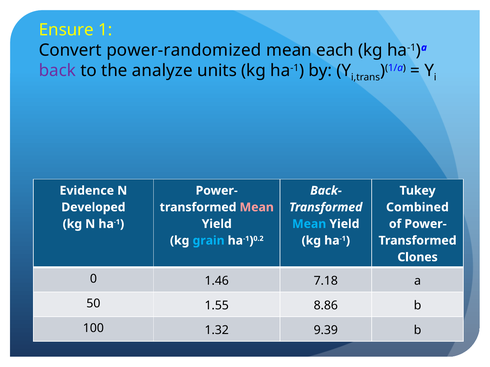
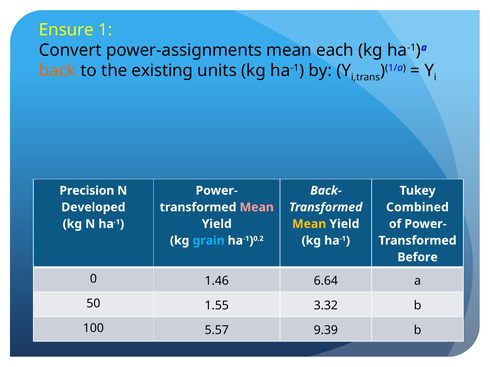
power-randomized: power-randomized -> power-assignments
back colour: purple -> orange
analyze: analyze -> existing
Evidence: Evidence -> Precision
Mean at (309, 224) colour: light blue -> yellow
Clones: Clones -> Before
7.18: 7.18 -> 6.64
8.86: 8.86 -> 3.32
1.32: 1.32 -> 5.57
